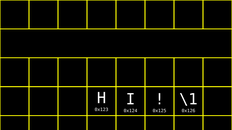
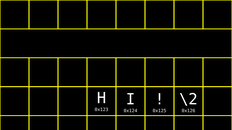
\1: \1 -> \2
